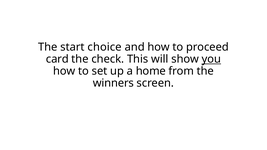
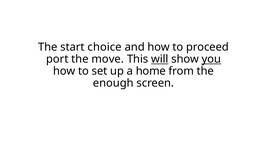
card: card -> port
check: check -> move
will underline: none -> present
winners: winners -> enough
